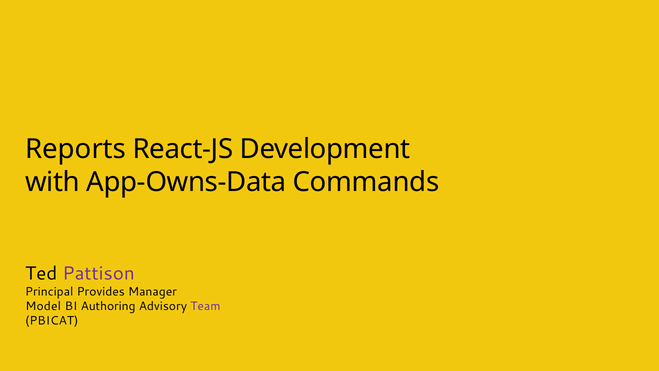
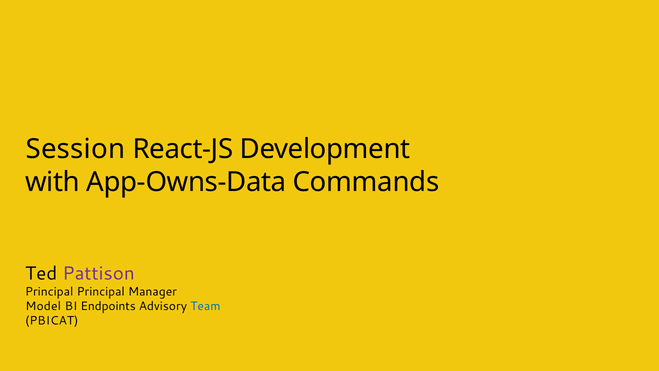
Reports: Reports -> Session
Principal Provides: Provides -> Principal
Authoring: Authoring -> Endpoints
Team colour: purple -> blue
